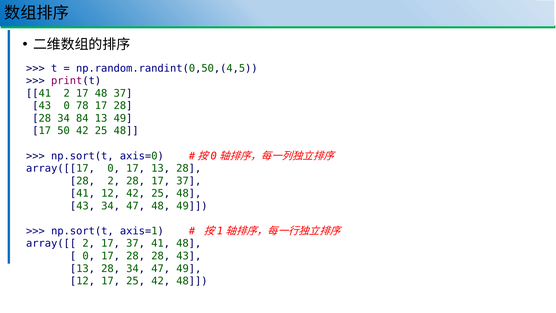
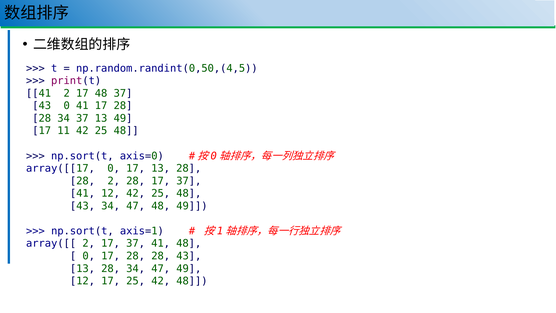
0 78: 78 -> 41
34 84: 84 -> 37
50: 50 -> 11
